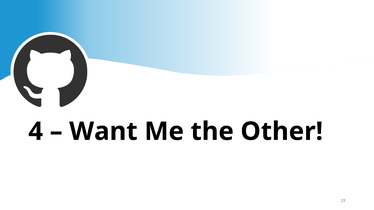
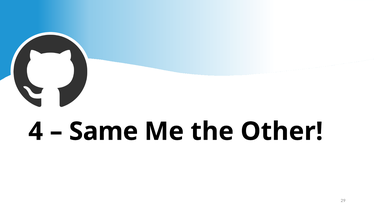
Want: Want -> Same
